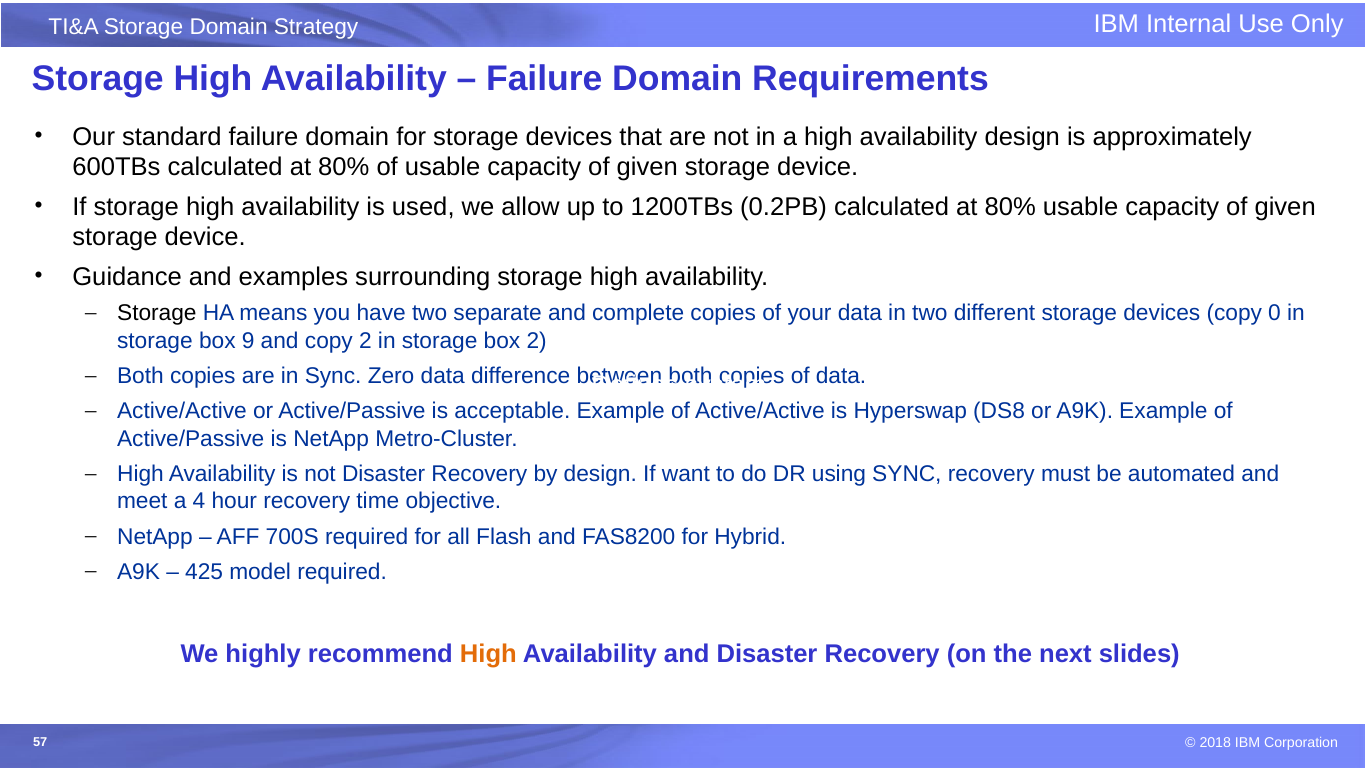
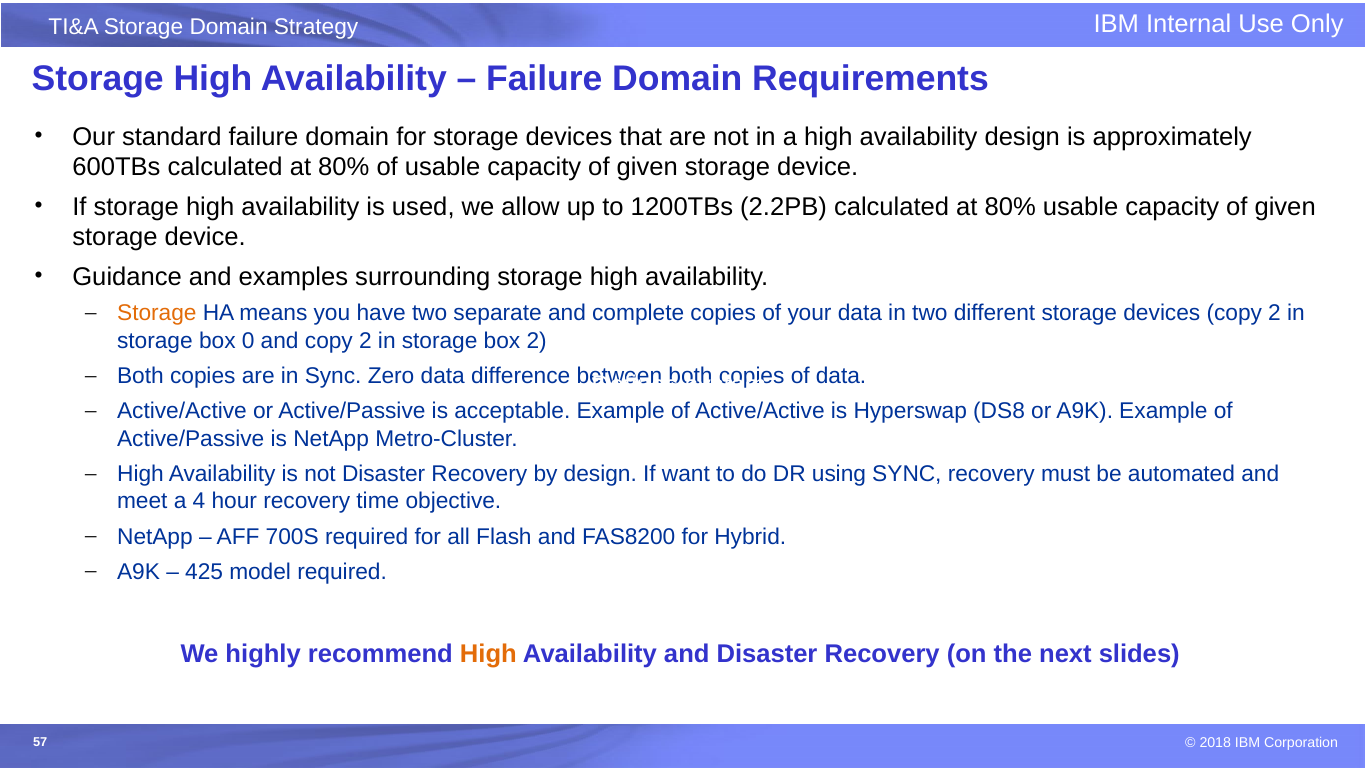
0.2PB: 0.2PB -> 2.2PB
Storage at (157, 313) colour: black -> orange
devices copy 0: 0 -> 2
9: 9 -> 0
